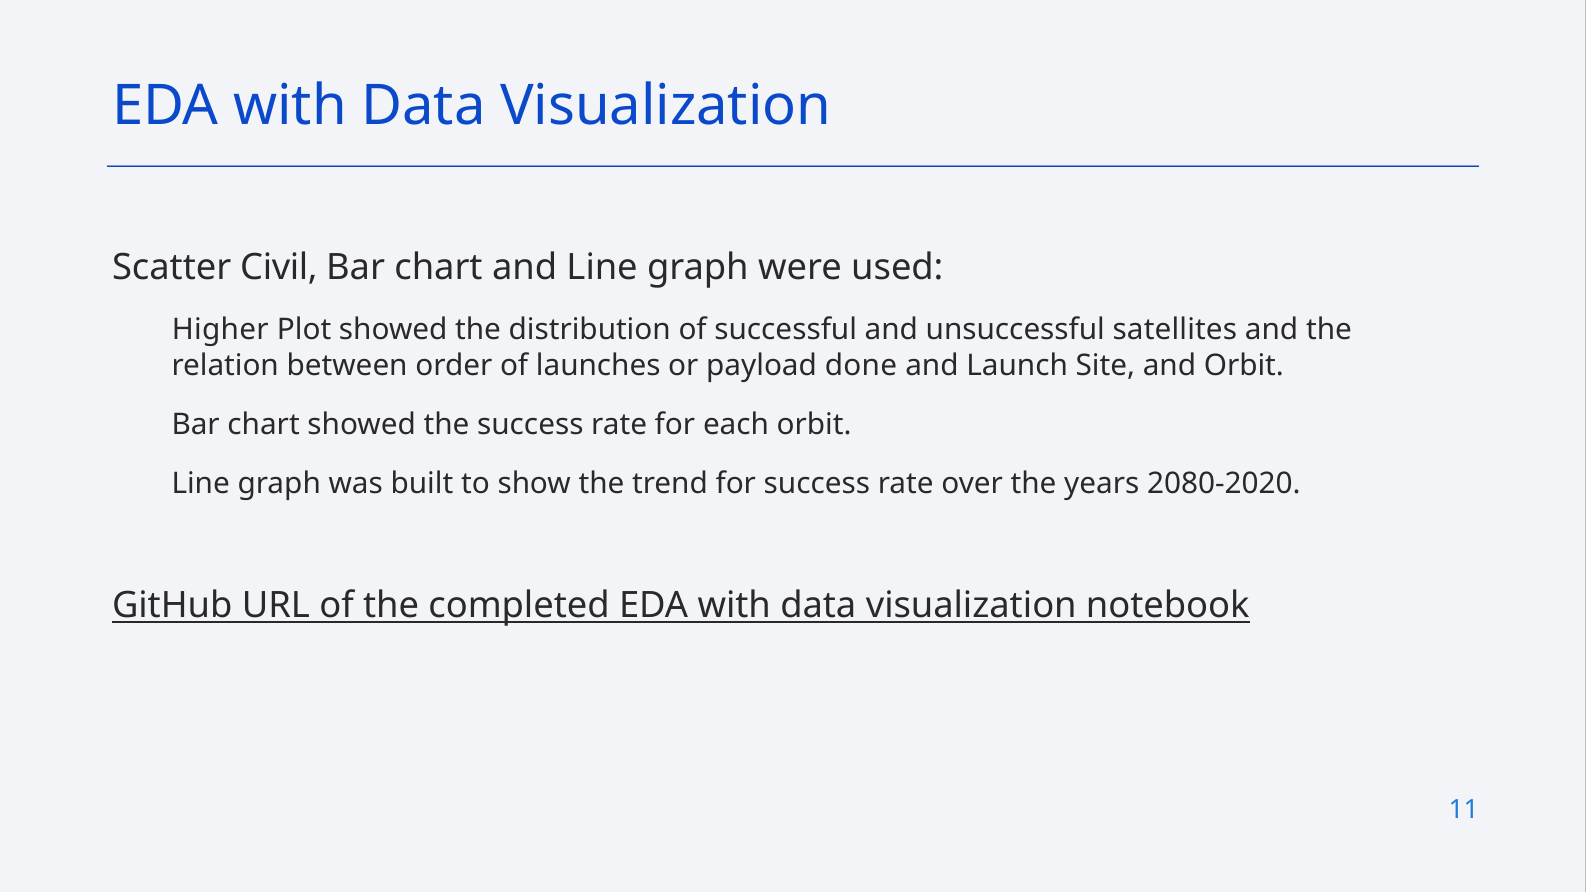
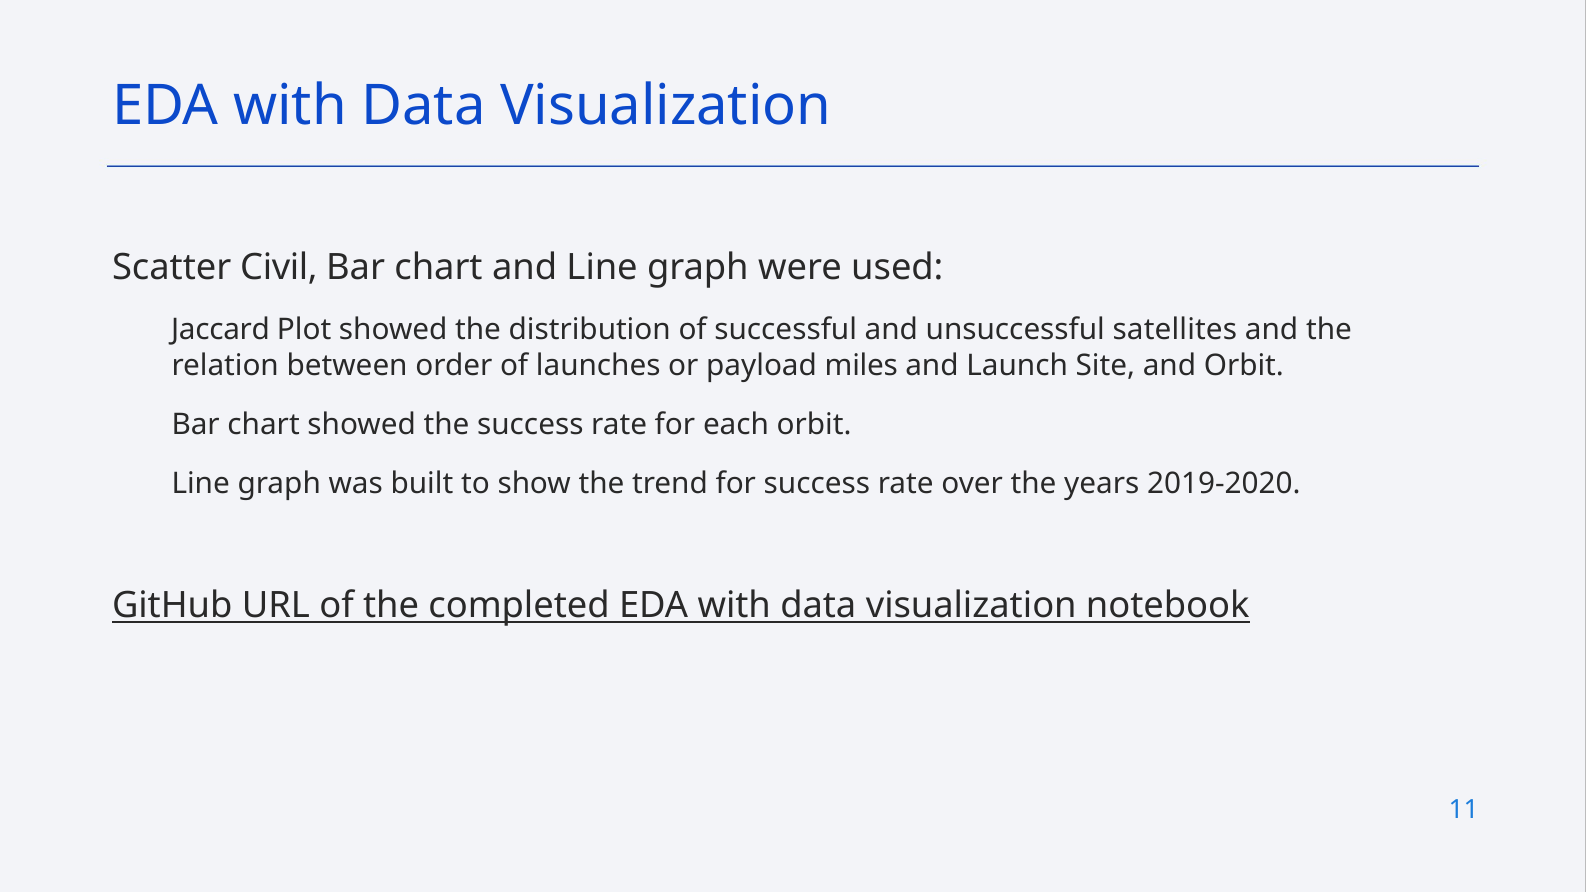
Higher: Higher -> Jaccard
done: done -> miles
2080-2020: 2080-2020 -> 2019-2020
